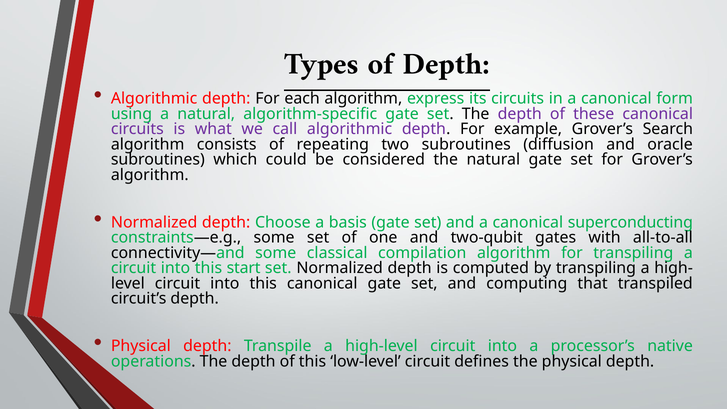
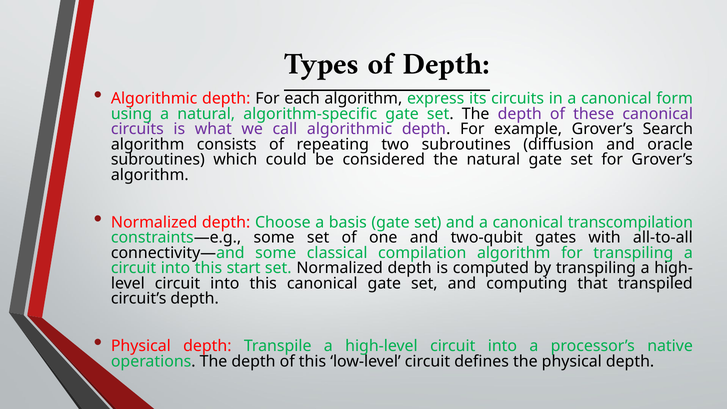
superconducting: superconducting -> transcompilation
